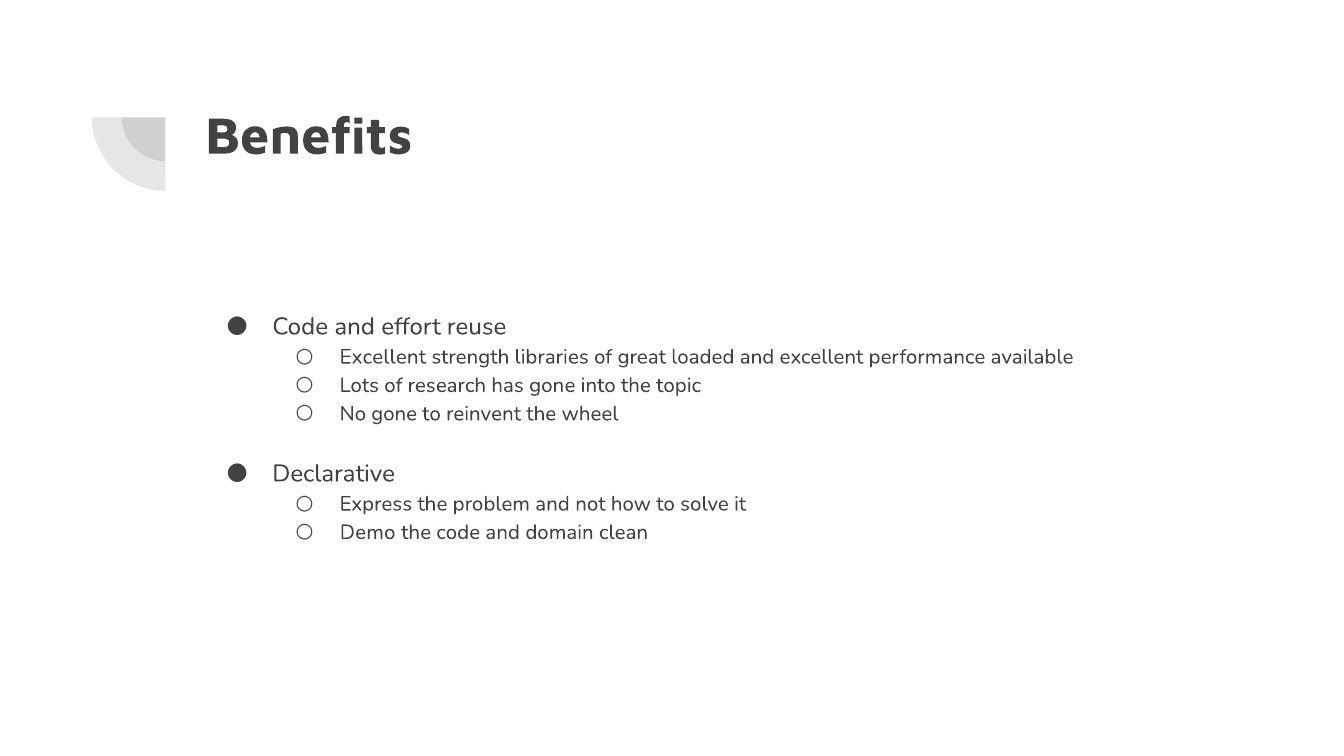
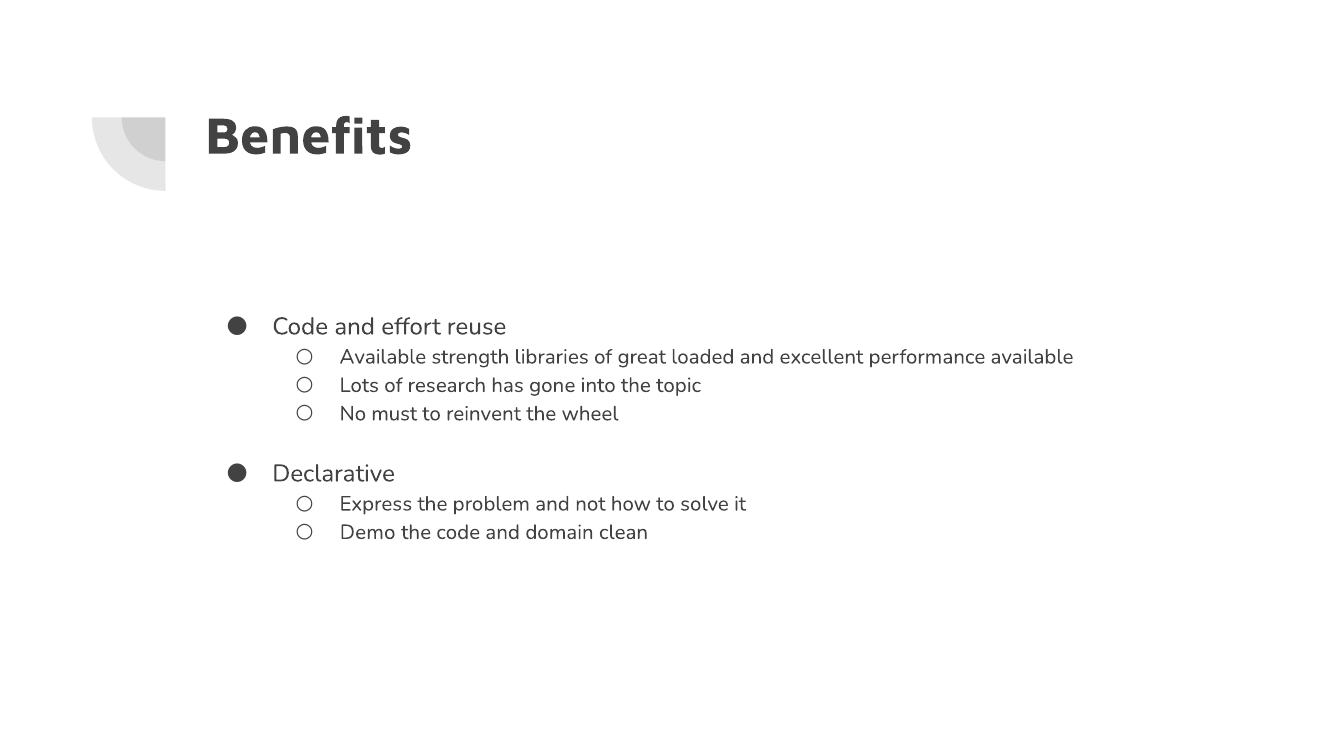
Excellent at (383, 357): Excellent -> Available
No gone: gone -> must
